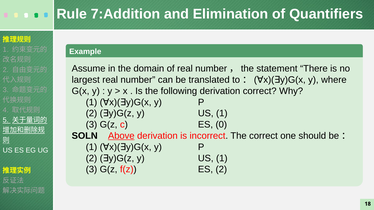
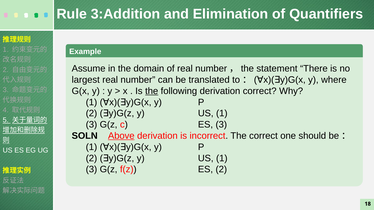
7:Addition: 7:Addition -> 3:Addition
the at (152, 91) underline: none -> present
ES 0: 0 -> 3
